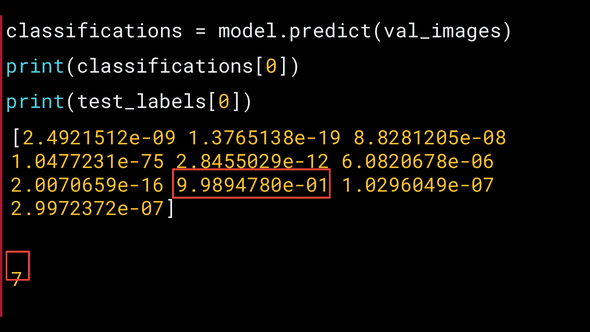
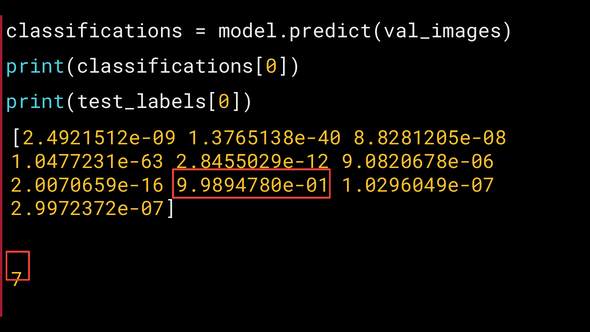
1.3765138e-19: 1.3765138e-19 -> 1.3765138e-40
1.0477231e-75: 1.0477231e-75 -> 1.0477231e-63
6.0820678e-06: 6.0820678e-06 -> 9.0820678e-06
